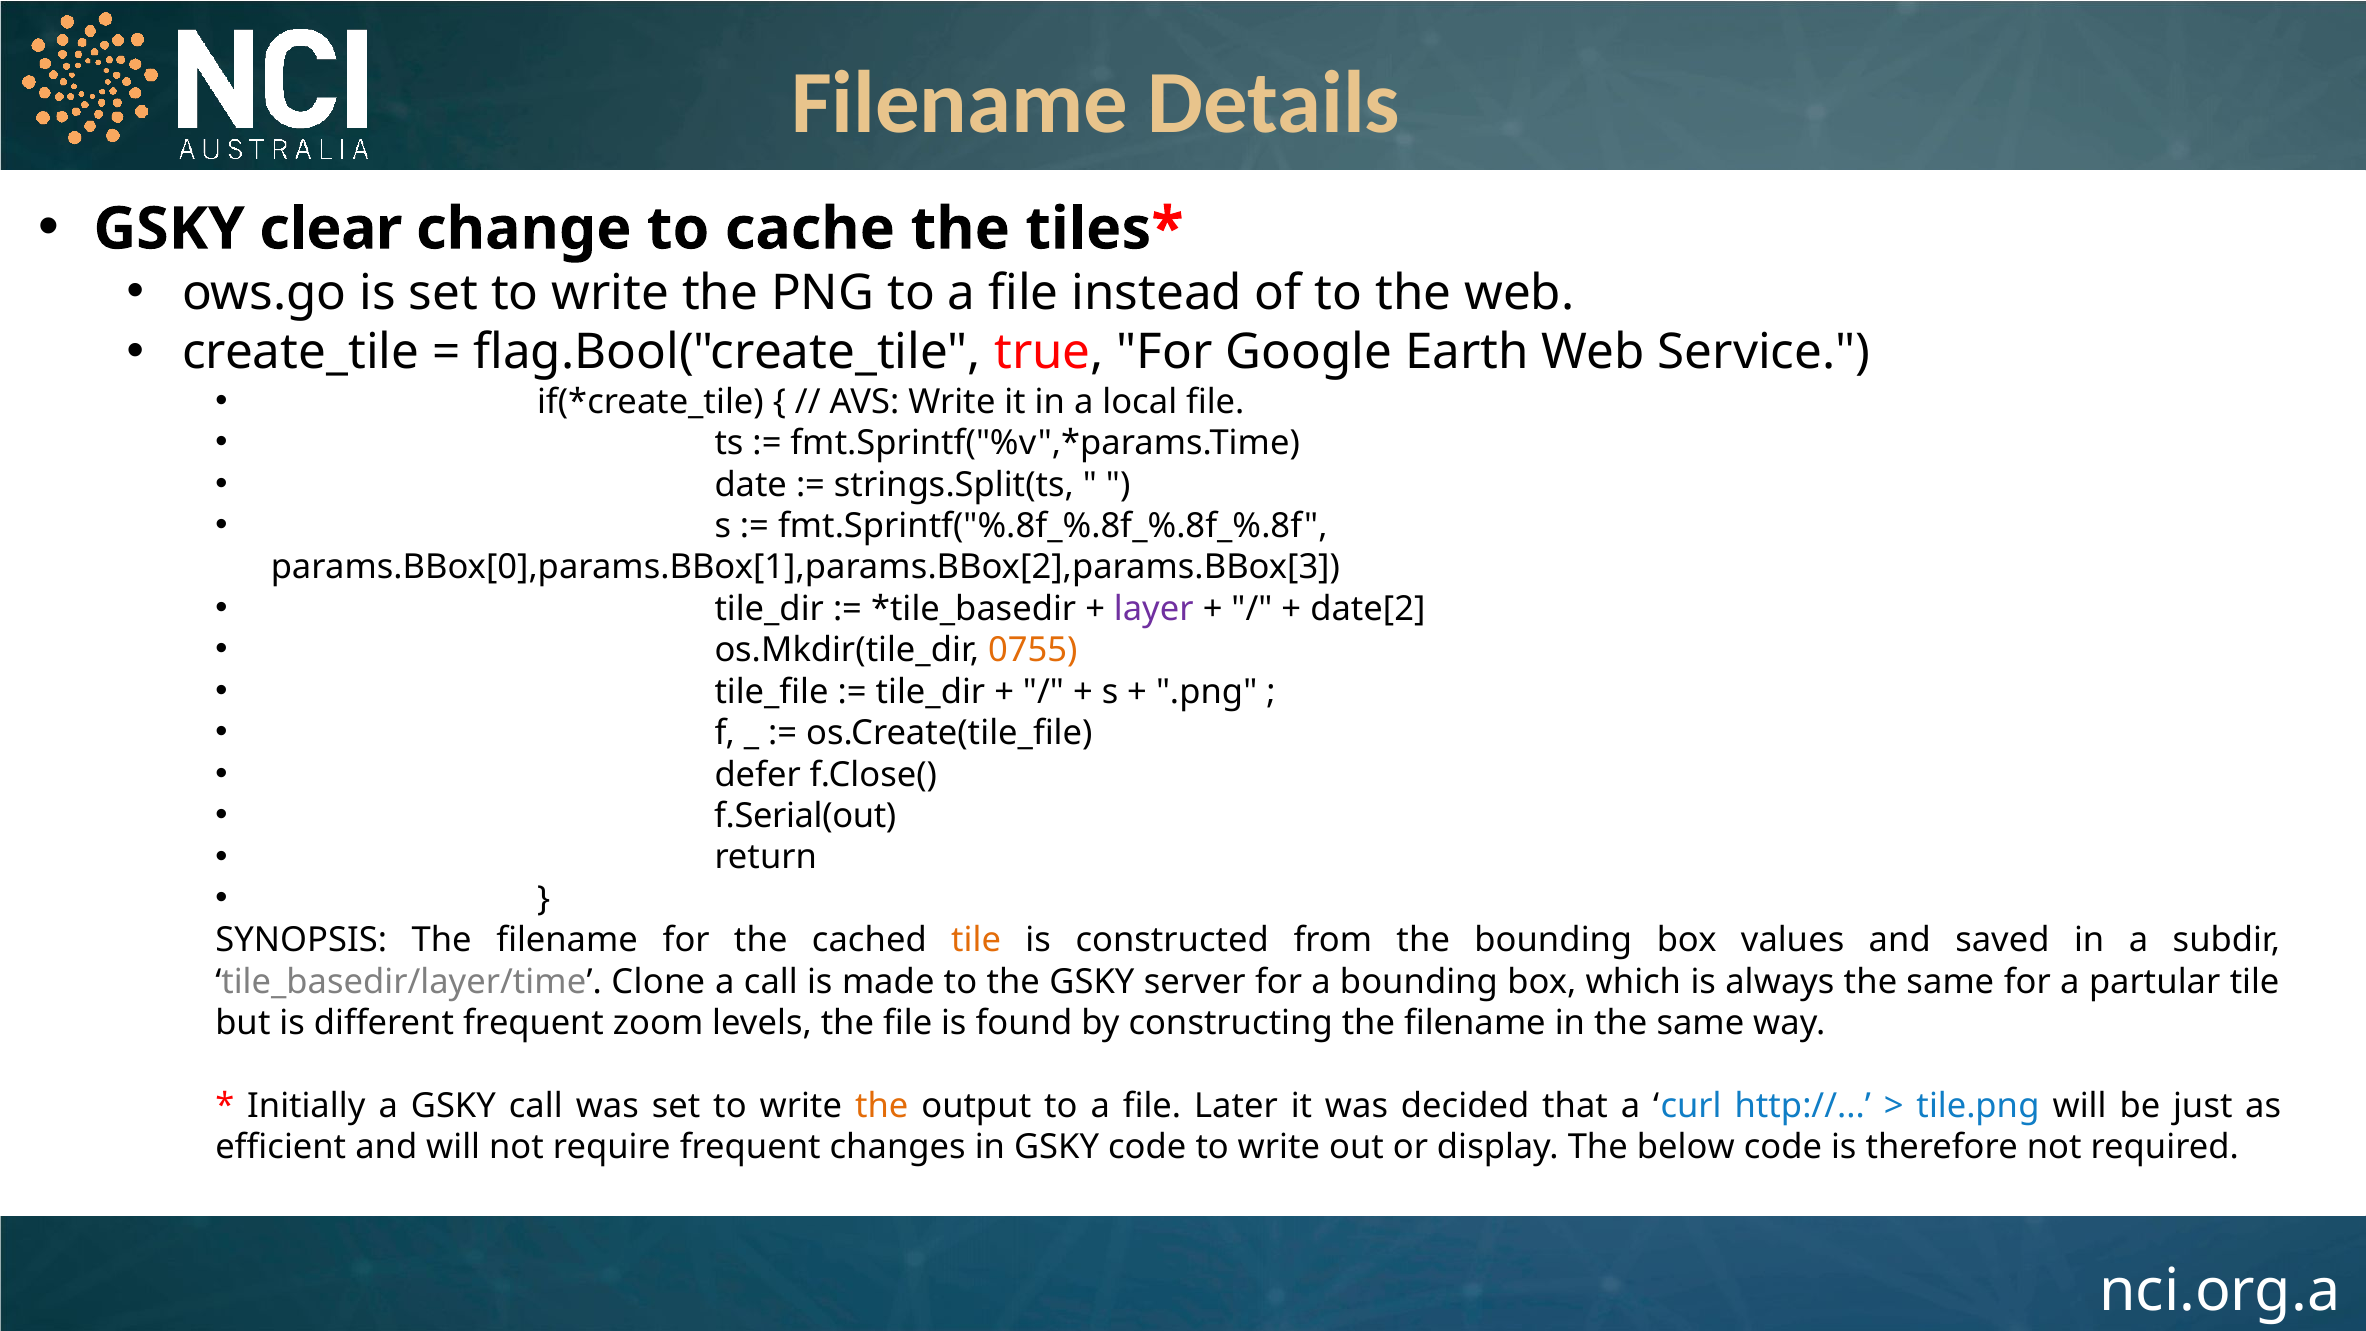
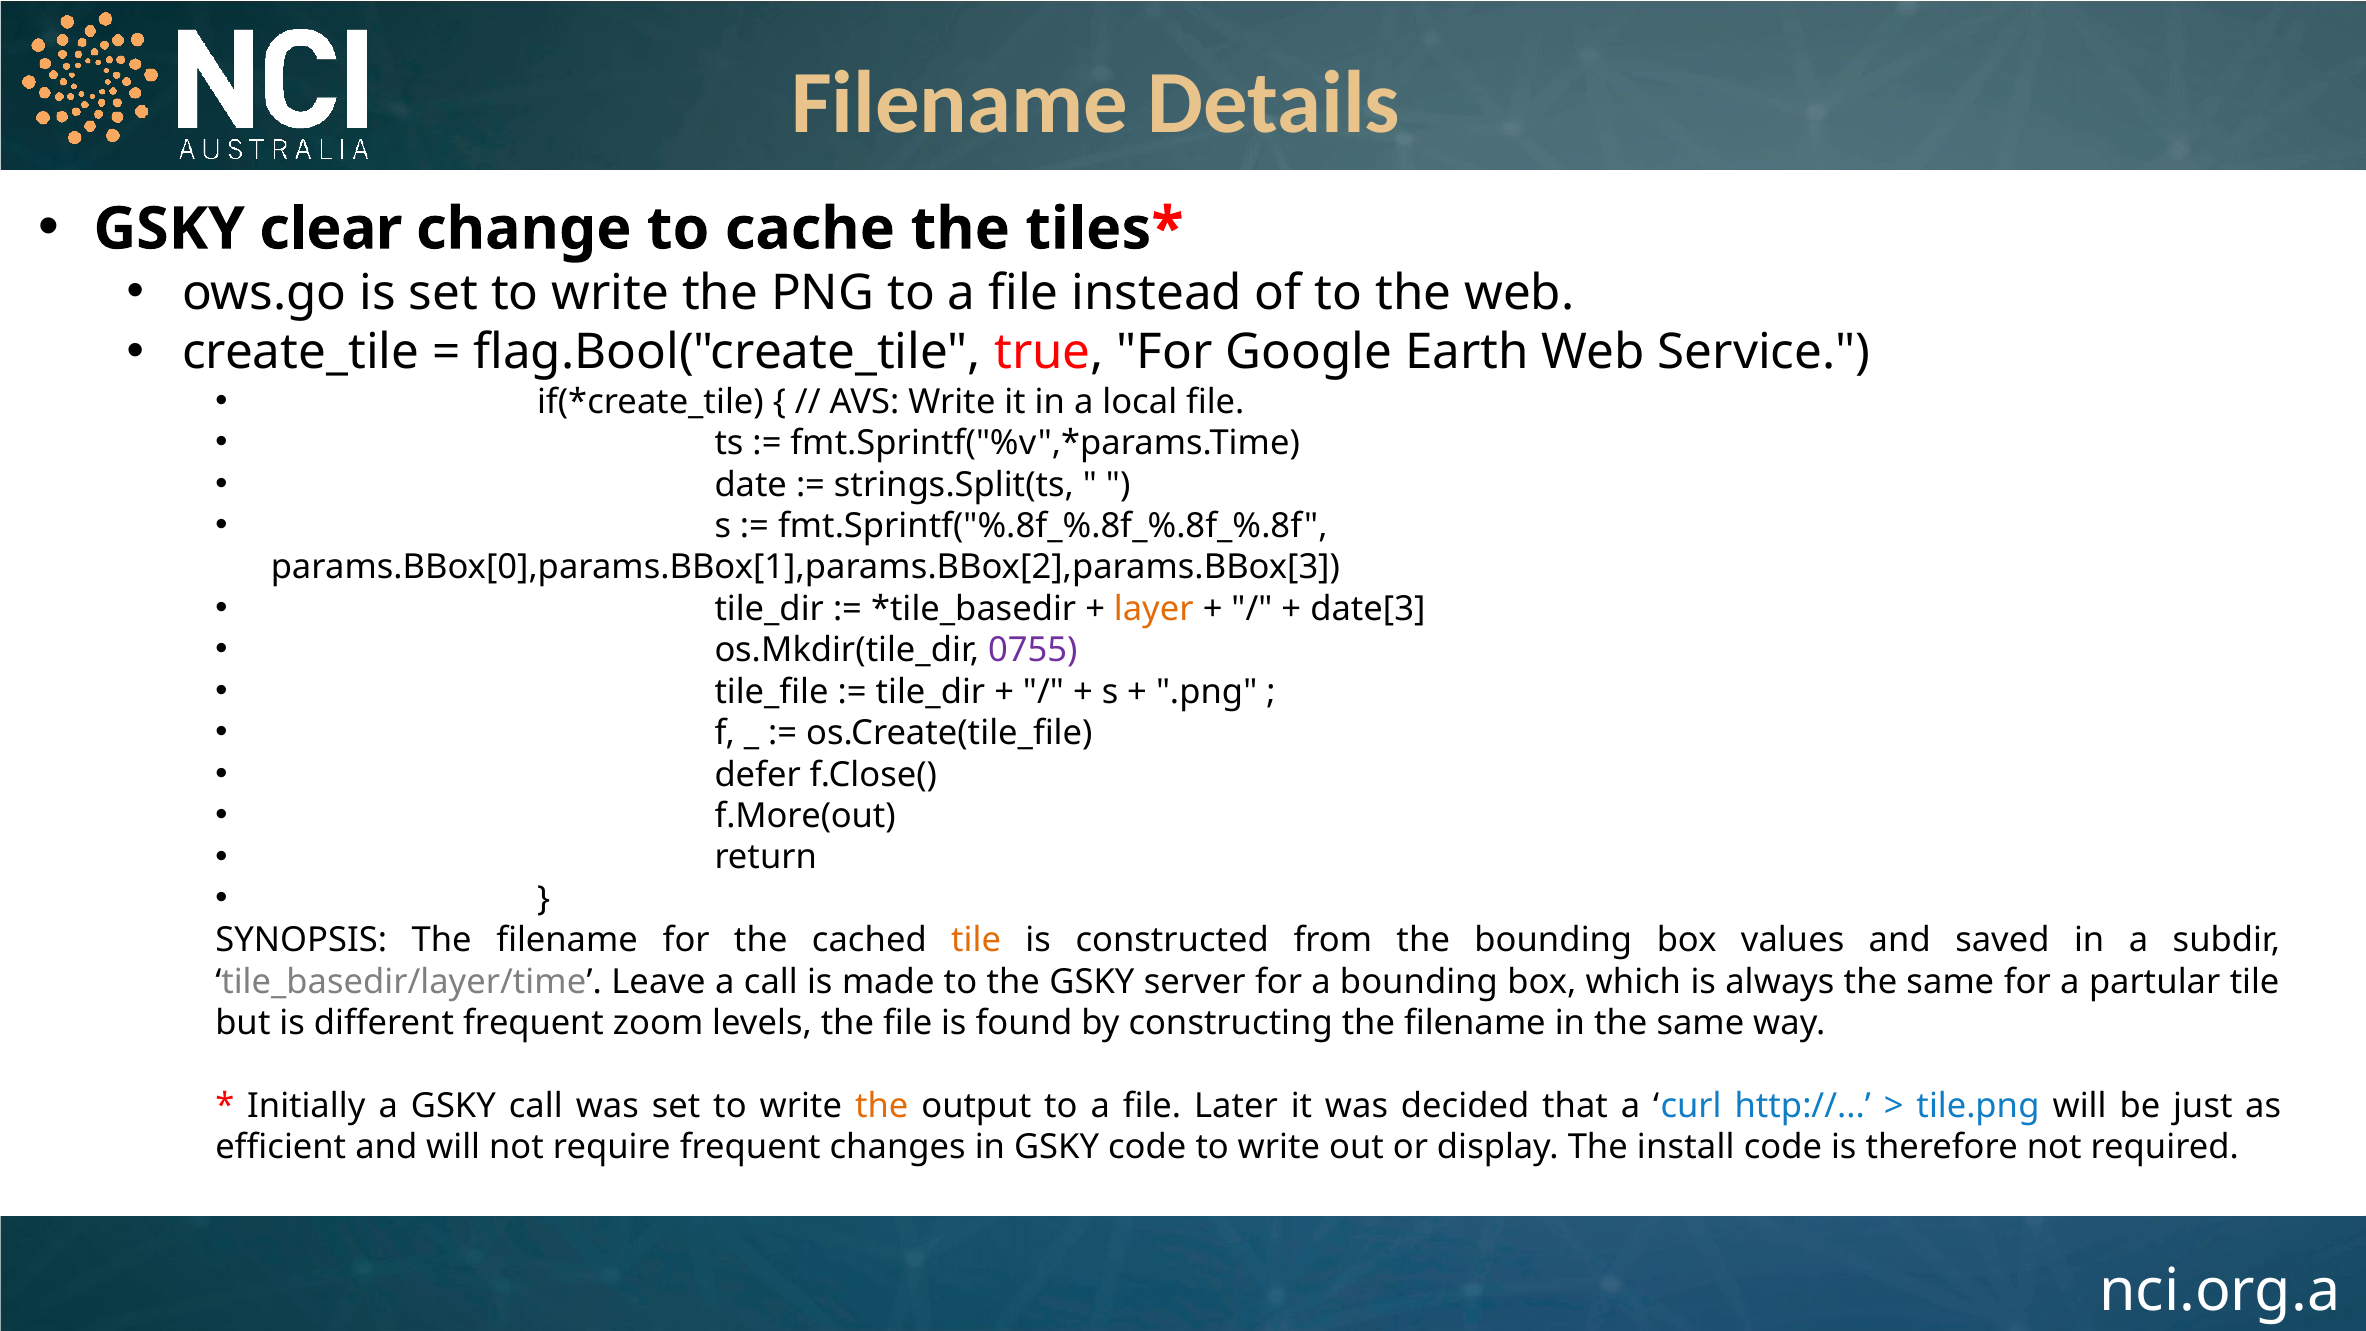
layer colour: purple -> orange
date[2: date[2 -> date[3
0755 colour: orange -> purple
f.Serial(out: f.Serial(out -> f.More(out
Clone: Clone -> Leave
below: below -> install
